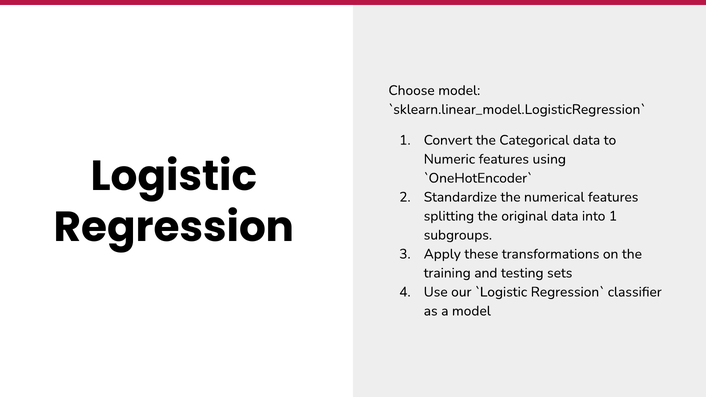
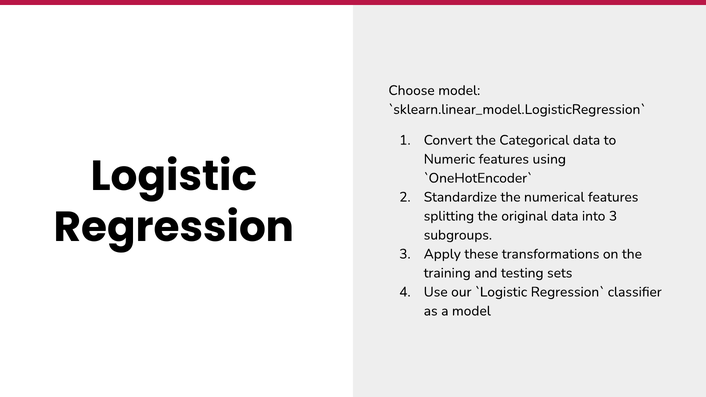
into 1: 1 -> 3
